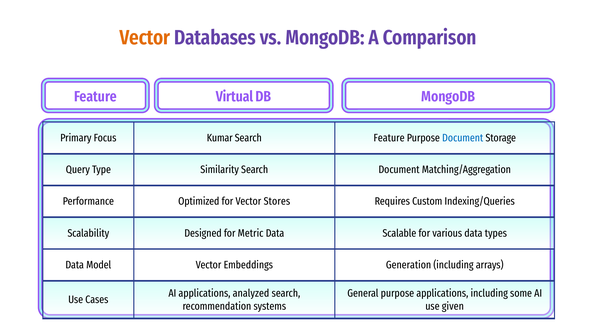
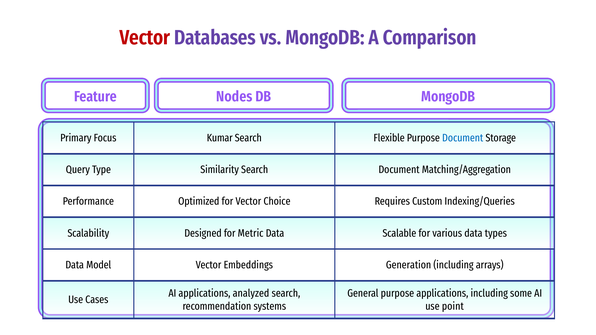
Vector at (145, 38) colour: orange -> red
Virtual: Virtual -> Nodes
Search Feature: Feature -> Flexible
Stores: Stores -> Choice
given: given -> point
